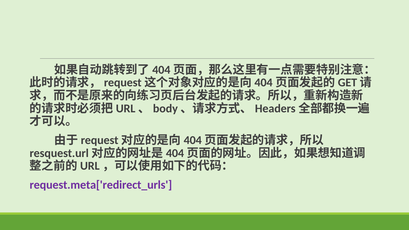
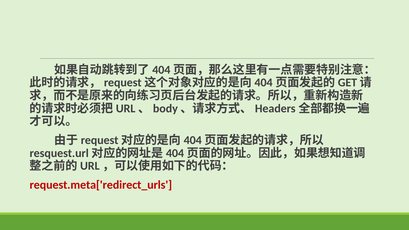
request.meta['redirect_urls colour: purple -> red
